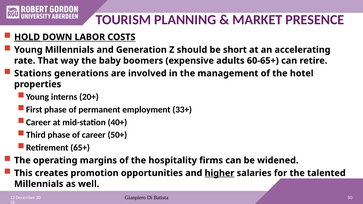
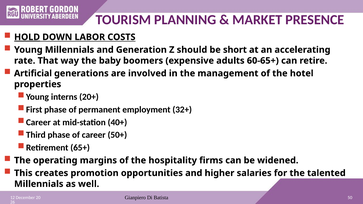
Stations: Stations -> Artificial
33+: 33+ -> 32+
higher underline: present -> none
